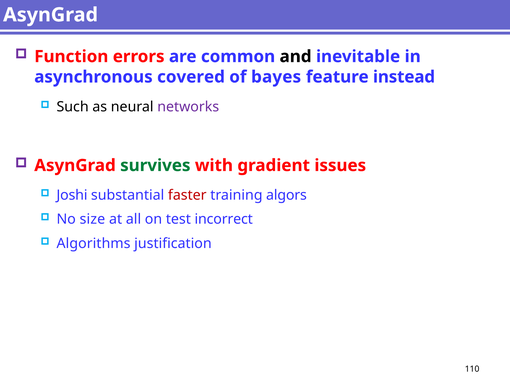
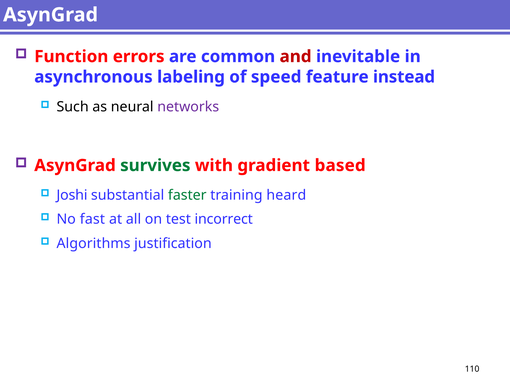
and colour: black -> red
covered: covered -> labeling
bayes: bayes -> speed
issues: issues -> based
faster colour: red -> green
algors: algors -> heard
size: size -> fast
